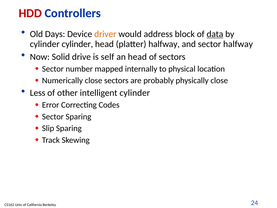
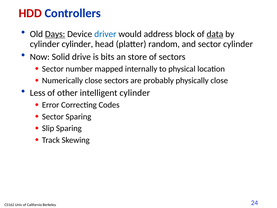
Days underline: none -> present
driver colour: orange -> blue
platter halfway: halfway -> random
sector halfway: halfway -> cylinder
self: self -> bits
an head: head -> store
